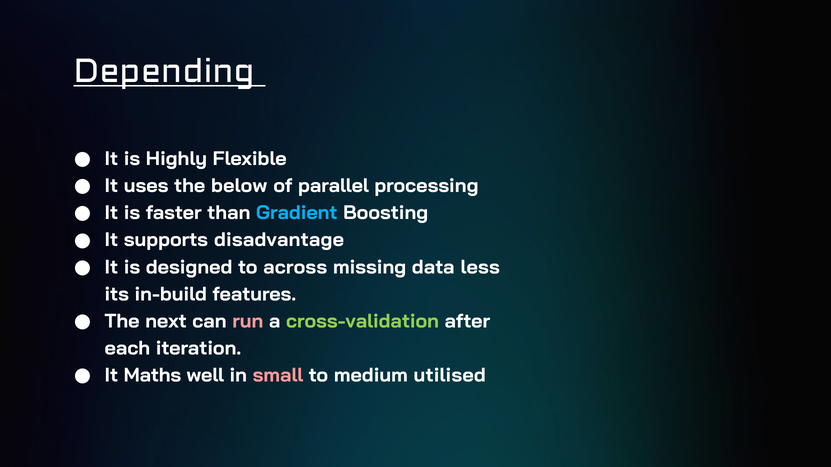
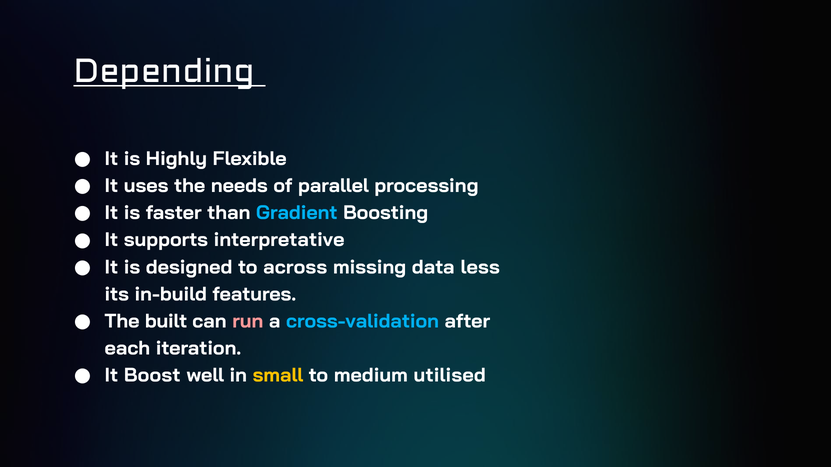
below: below -> needs
disadvantage: disadvantage -> interpretative
next: next -> built
cross-validation colour: light green -> light blue
Maths: Maths -> Boost
small colour: pink -> yellow
